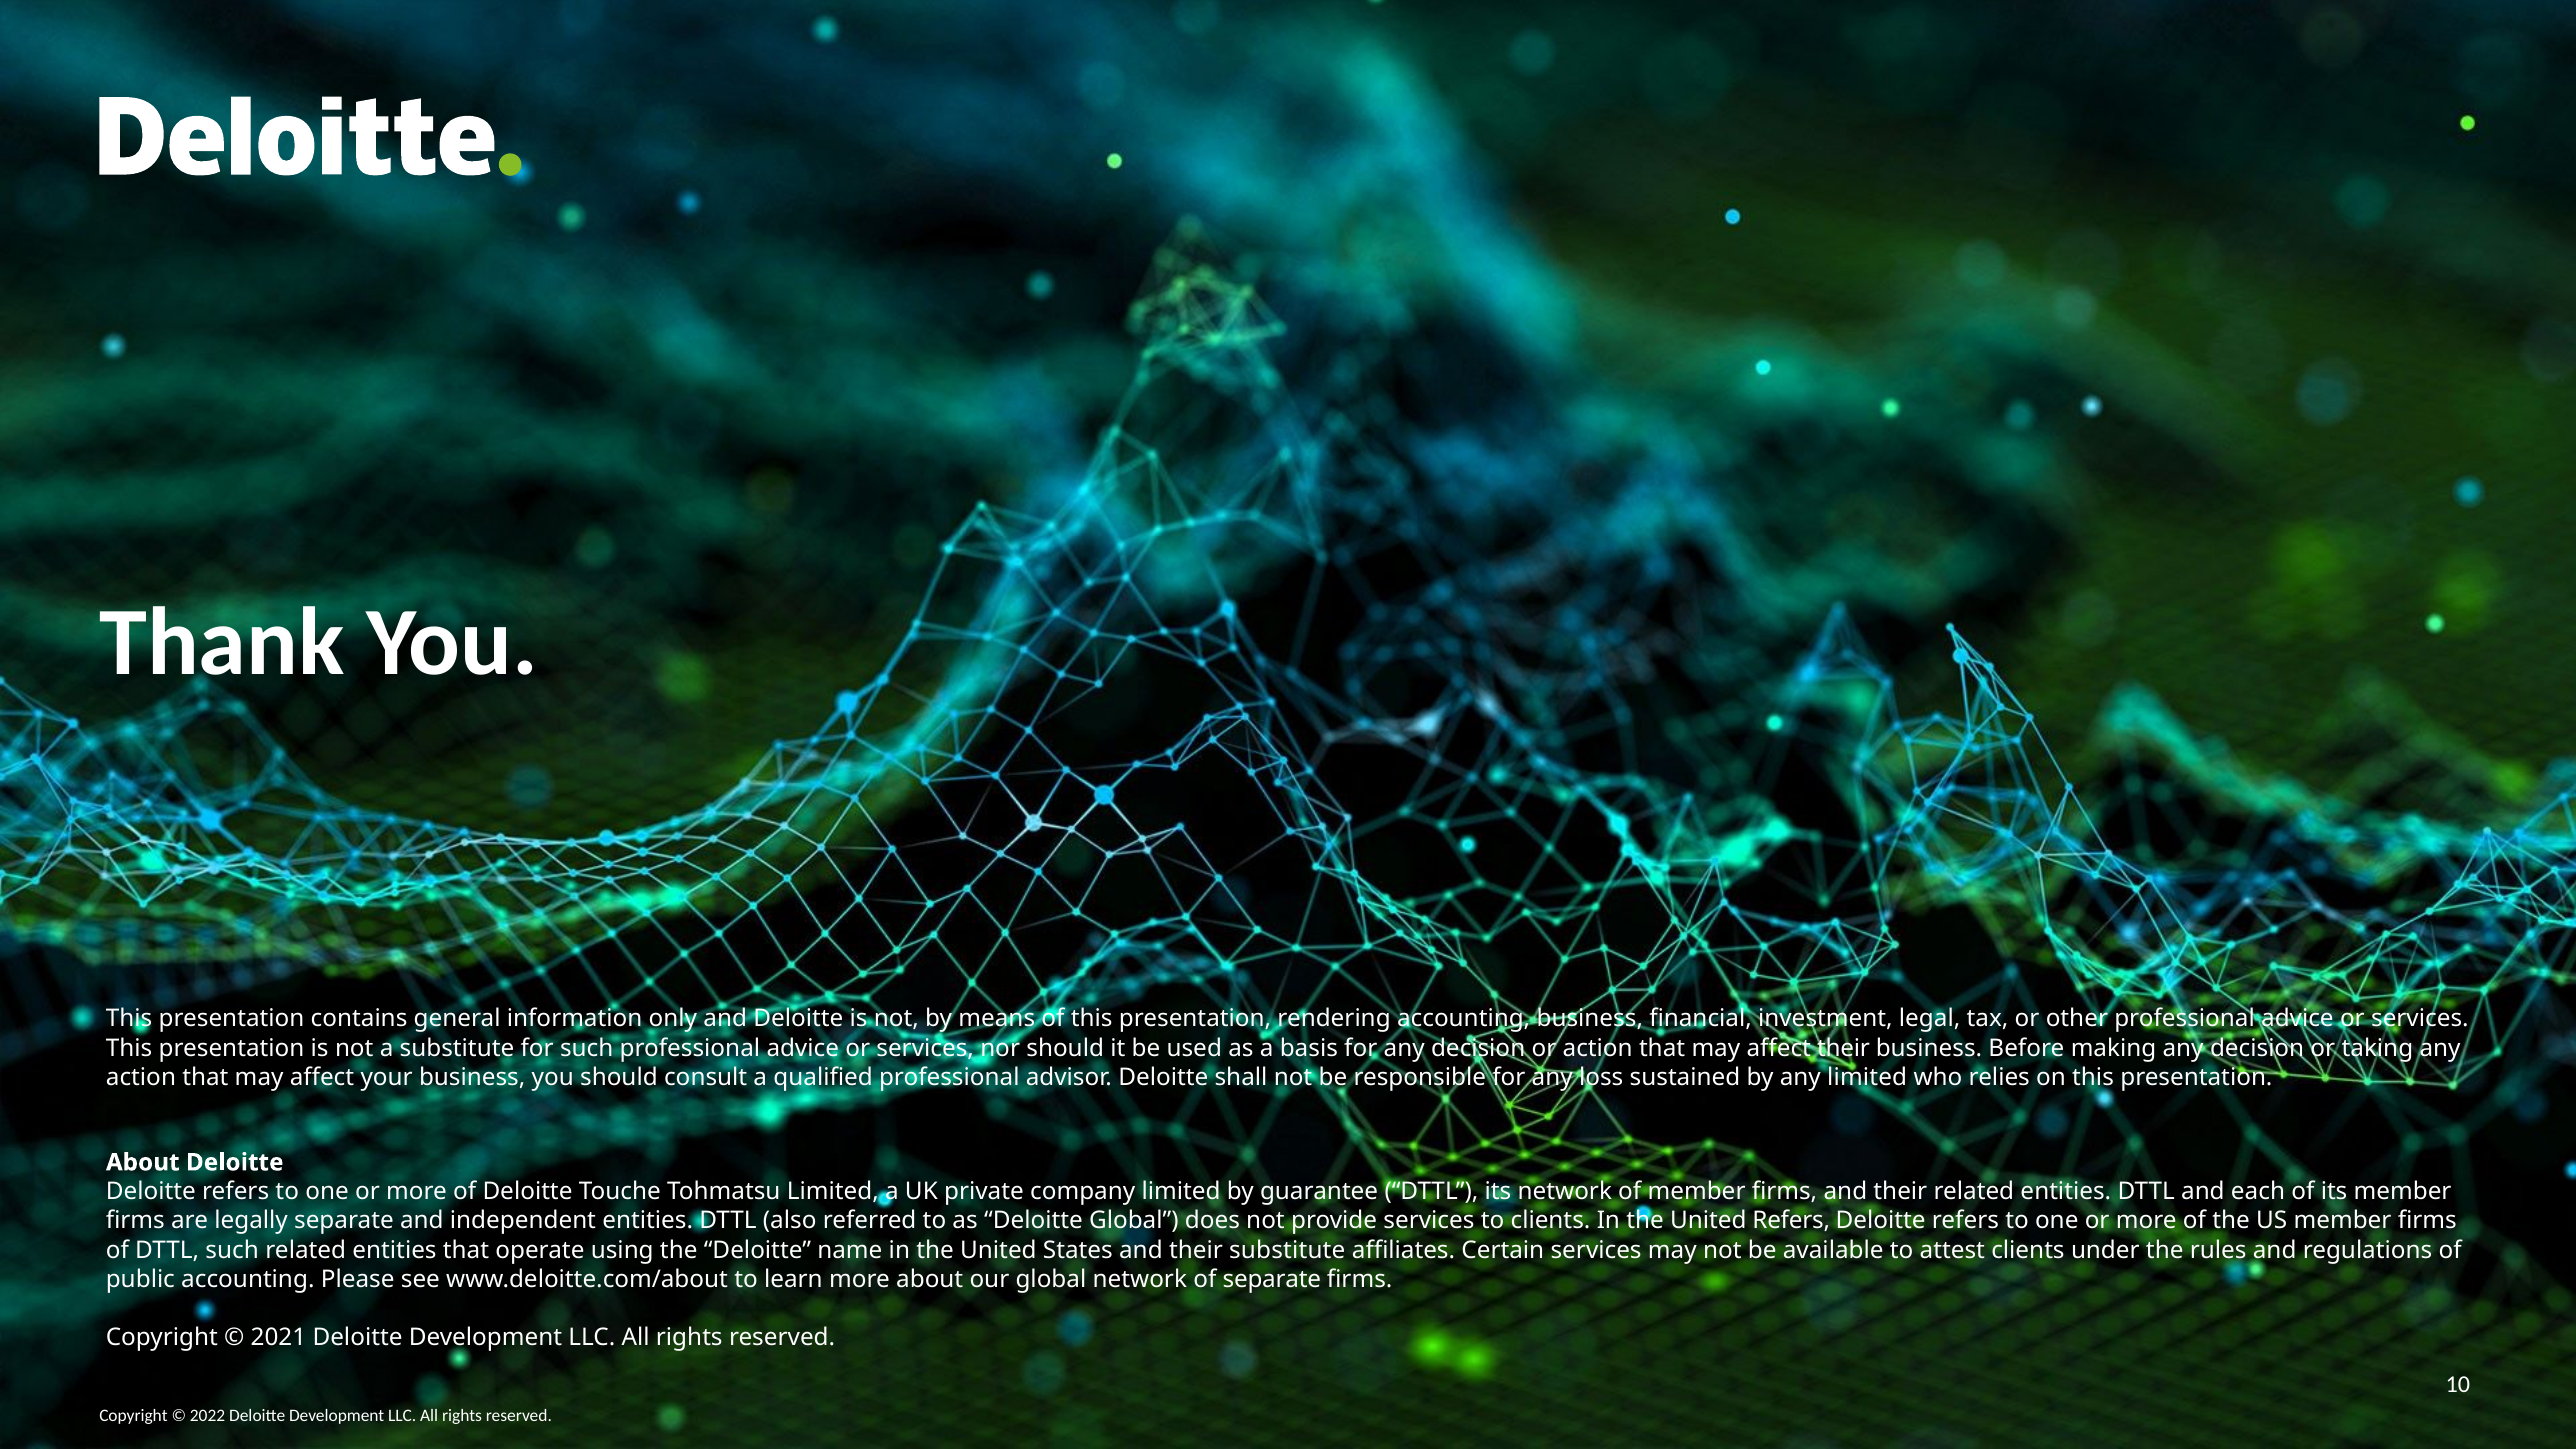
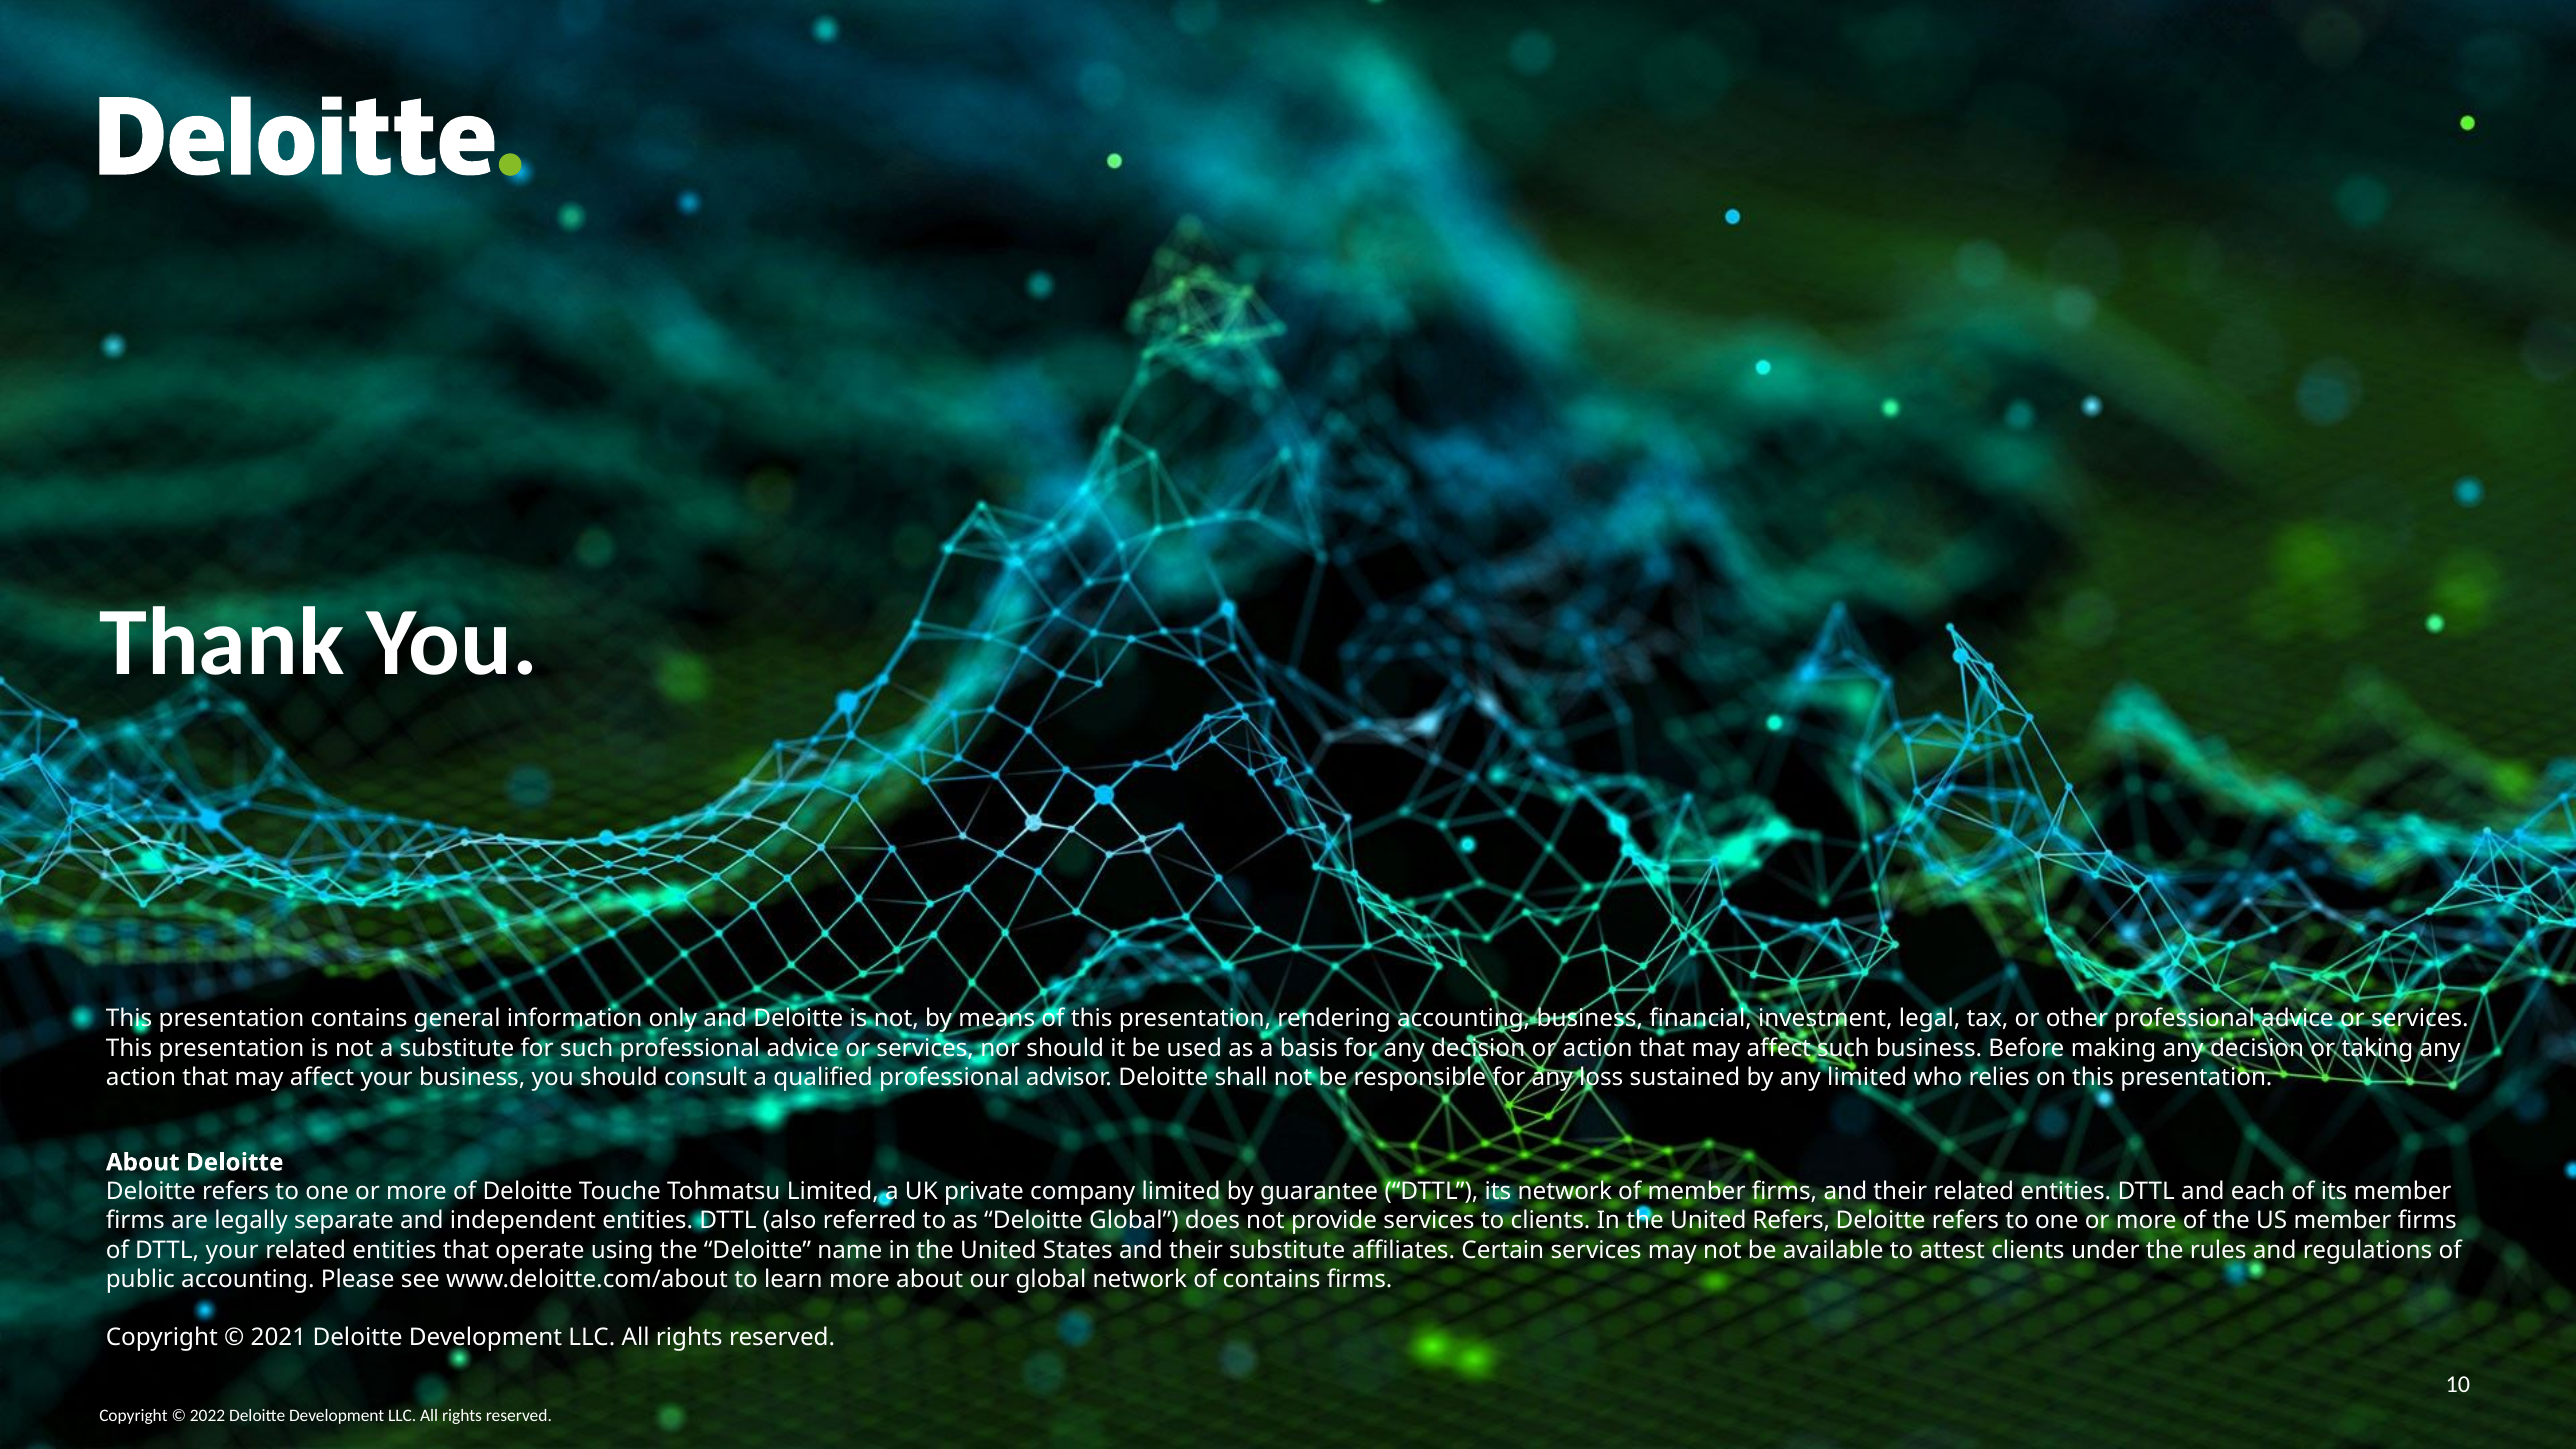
affect their: their -> such
DTTL such: such -> your
of separate: separate -> contains
